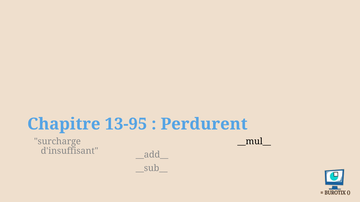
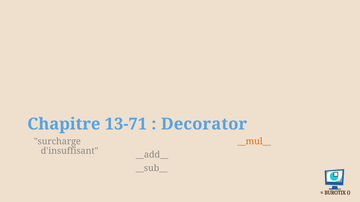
13-95: 13-95 -> 13-71
Perdurent: Perdurent -> Decorator
__mul__ colour: black -> orange
